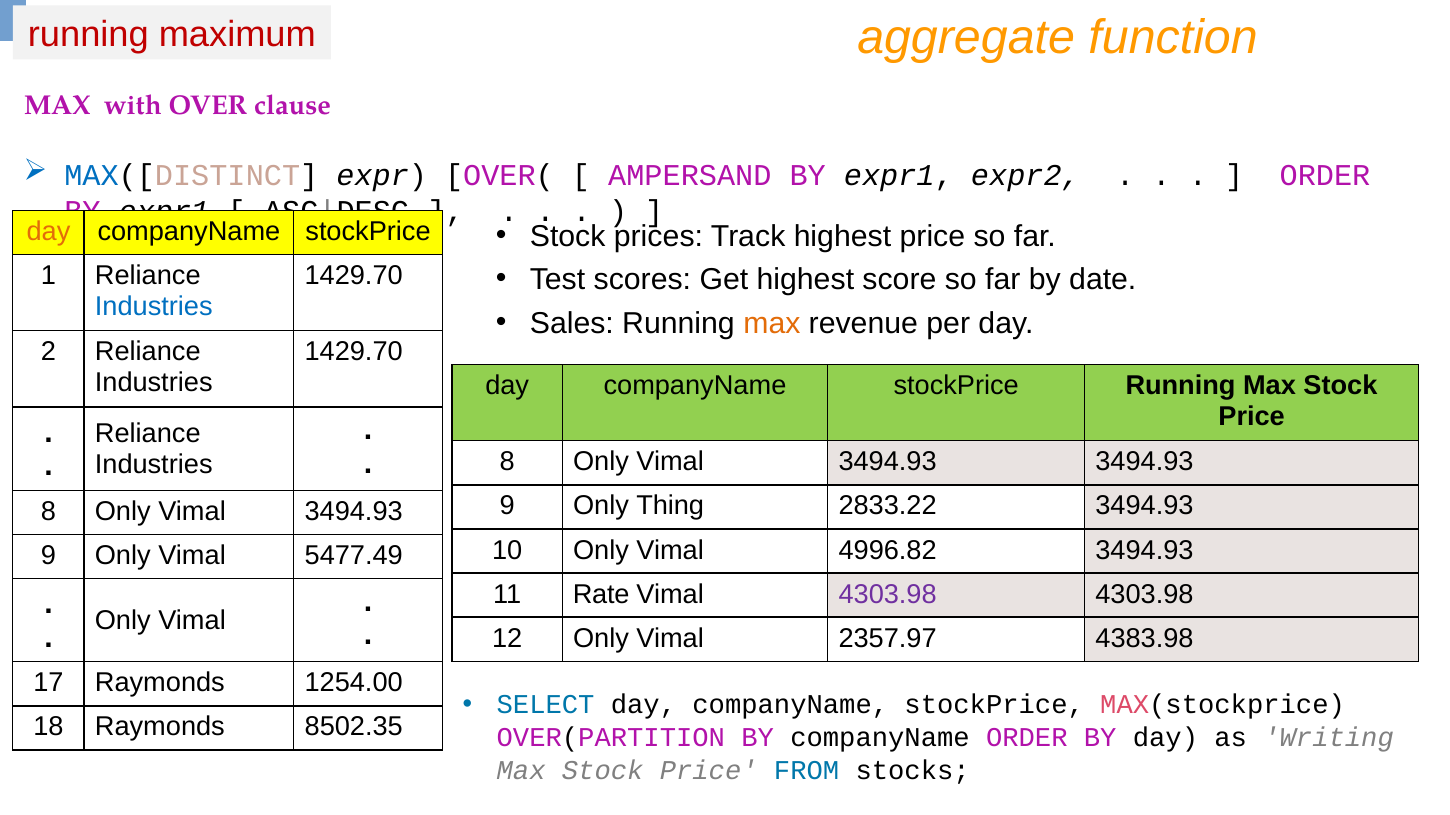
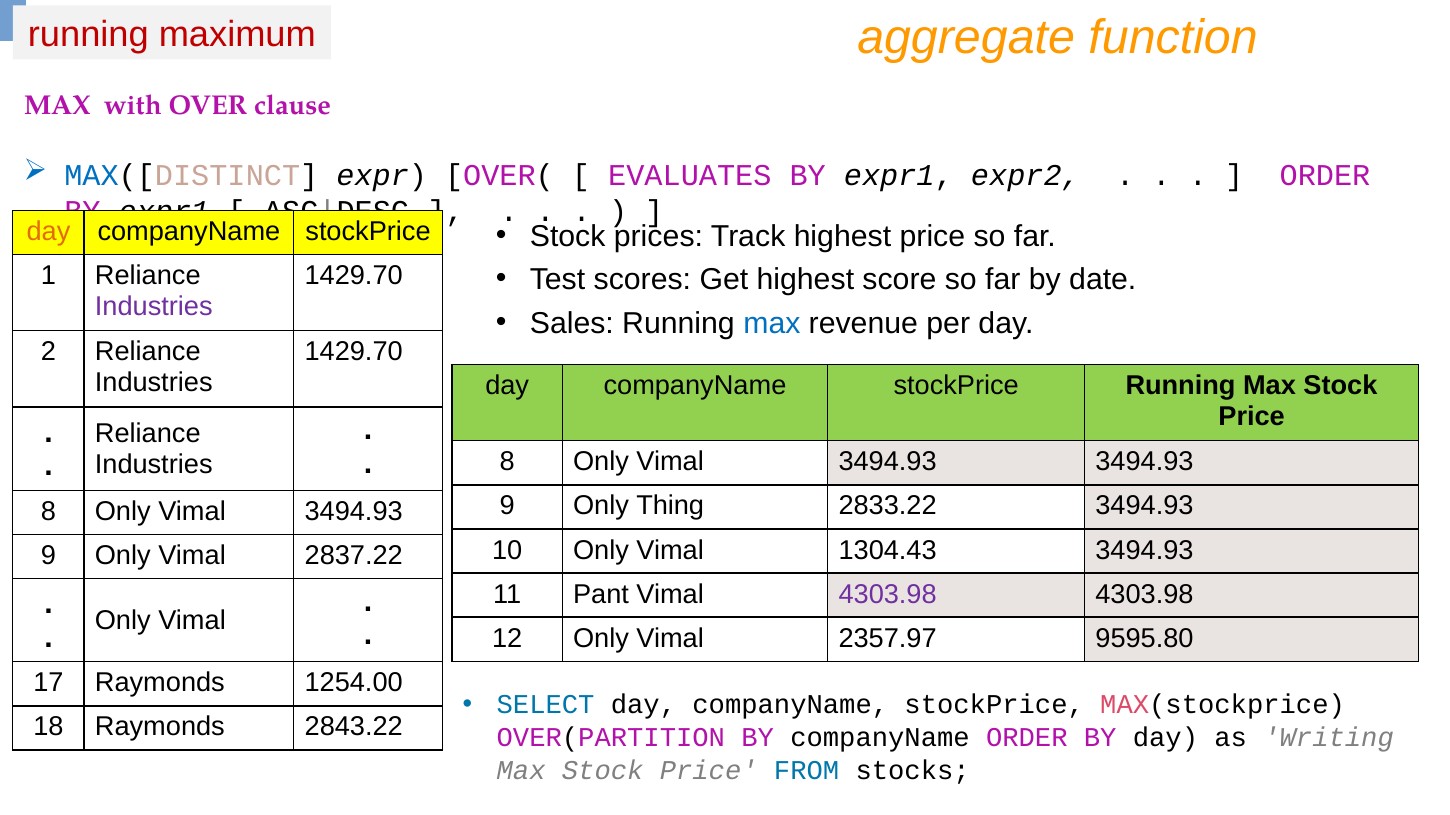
AMPERSAND: AMPERSAND -> EVALUATES
Industries at (154, 306) colour: blue -> purple
max at (772, 323) colour: orange -> blue
4996.82: 4996.82 -> 1304.43
5477.49: 5477.49 -> 2837.22
Rate: Rate -> Pant
4383.98: 4383.98 -> 9595.80
8502.35: 8502.35 -> 2843.22
